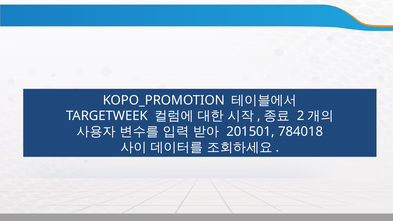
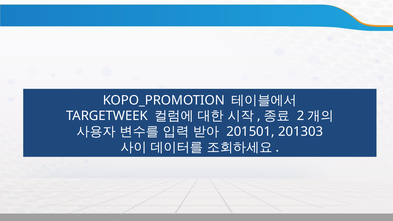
784018: 784018 -> 201303
